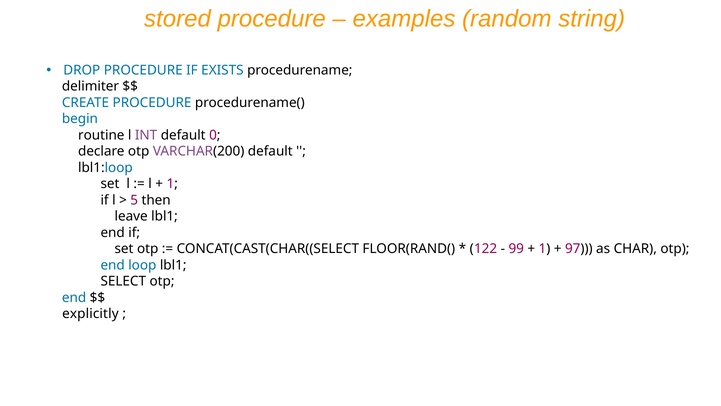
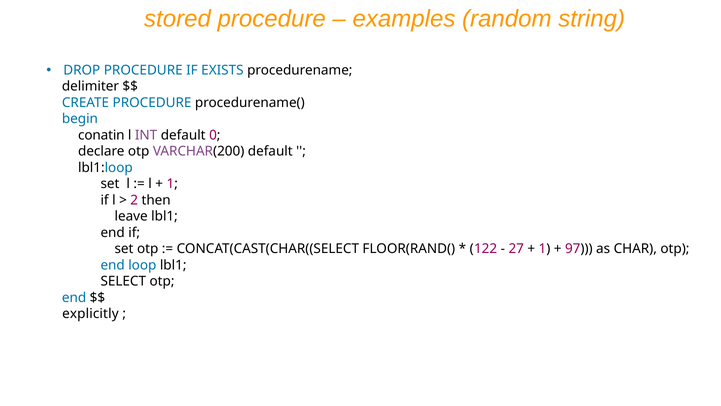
routine: routine -> conatin
5: 5 -> 2
99: 99 -> 27
